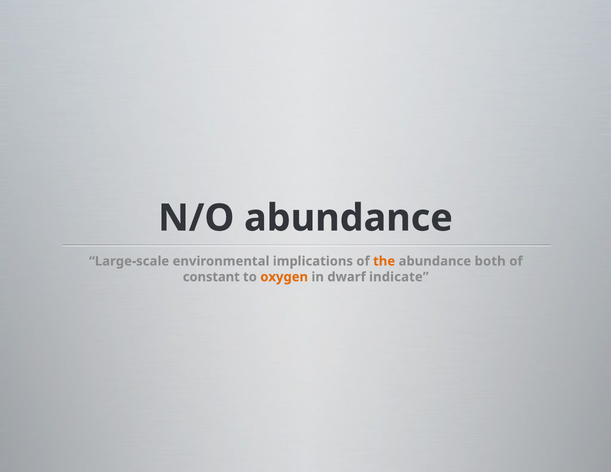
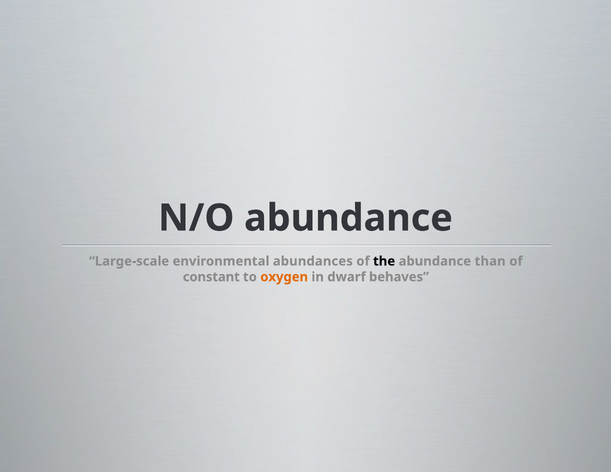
implications: implications -> abundances
the colour: orange -> black
both: both -> than
indicate: indicate -> behaves
